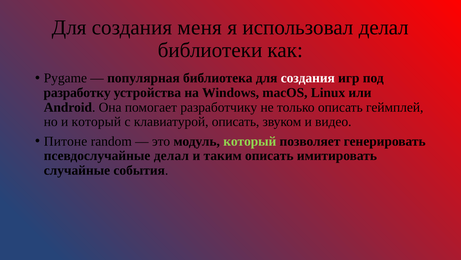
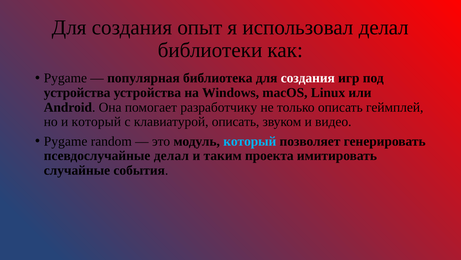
меня: меня -> опыт
разработку at (77, 92): разработку -> устройства
Питоне at (66, 141): Питоне -> Pygame
который at (250, 141) colour: light green -> light blue
таким описать: описать -> проекта
